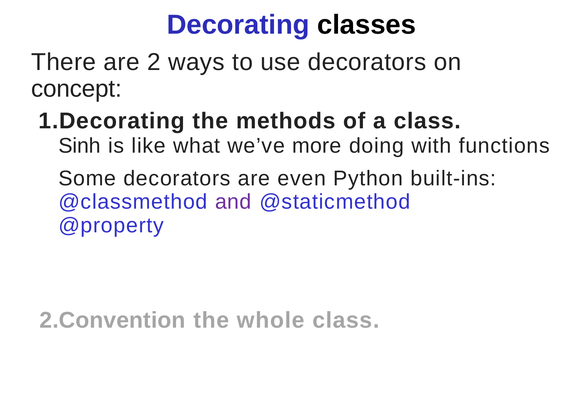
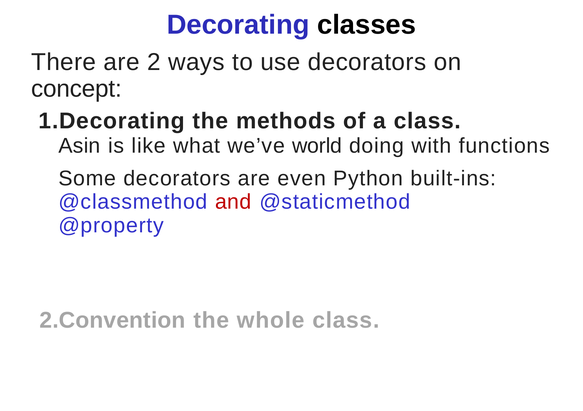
Sinh: Sinh -> Asin
more: more -> world
and colour: purple -> red
